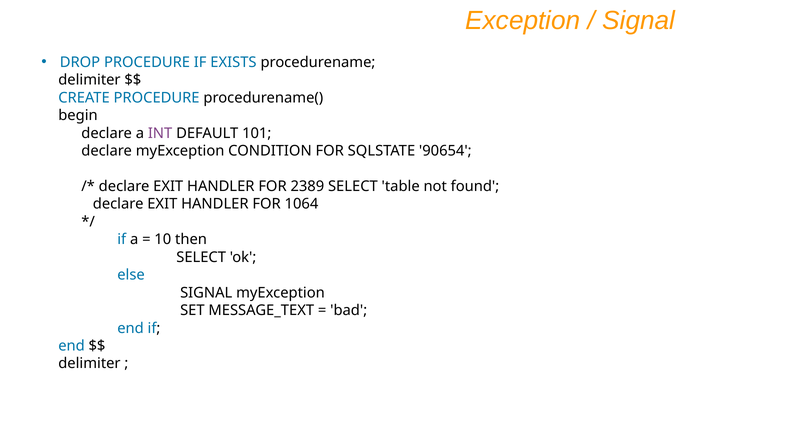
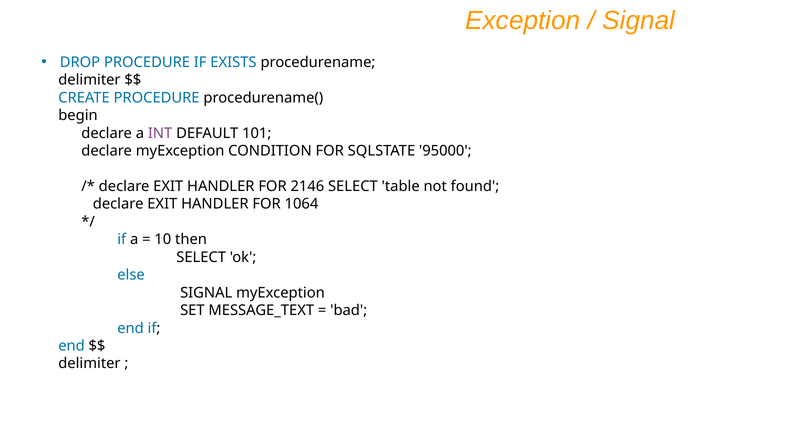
90654: 90654 -> 95000
2389: 2389 -> 2146
